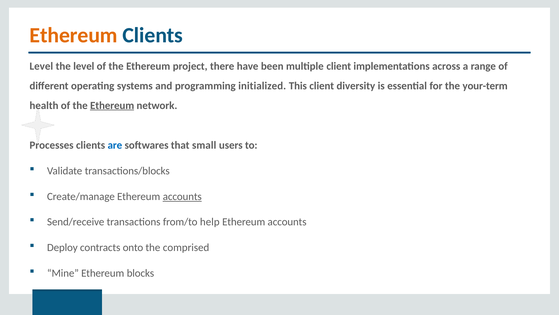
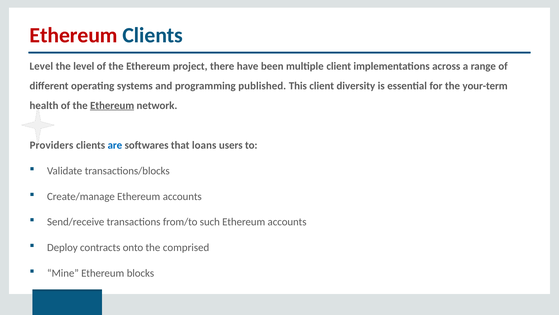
Ethereum at (74, 35) colour: orange -> red
initialized: initialized -> published
Processes: Processes -> Providers
small: small -> loans
accounts at (182, 196) underline: present -> none
help: help -> such
